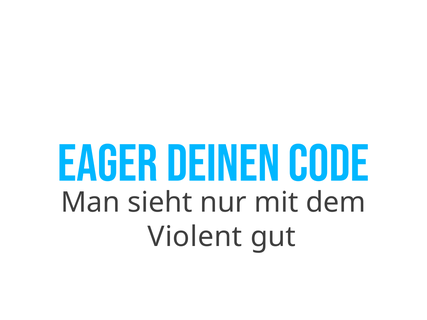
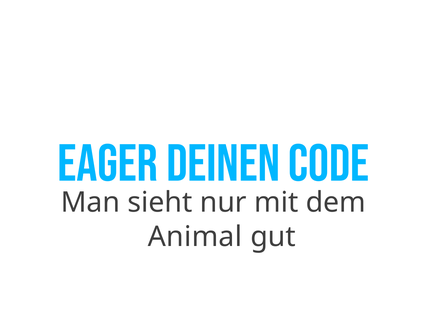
Violent: Violent -> Animal
